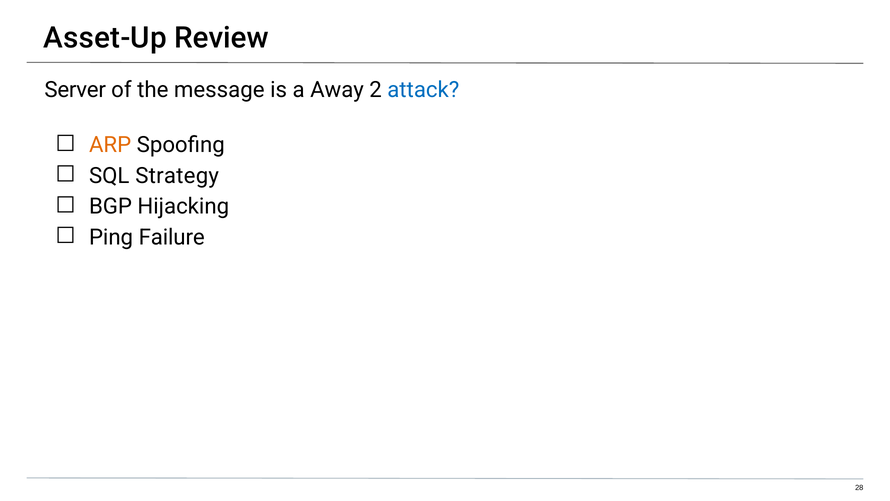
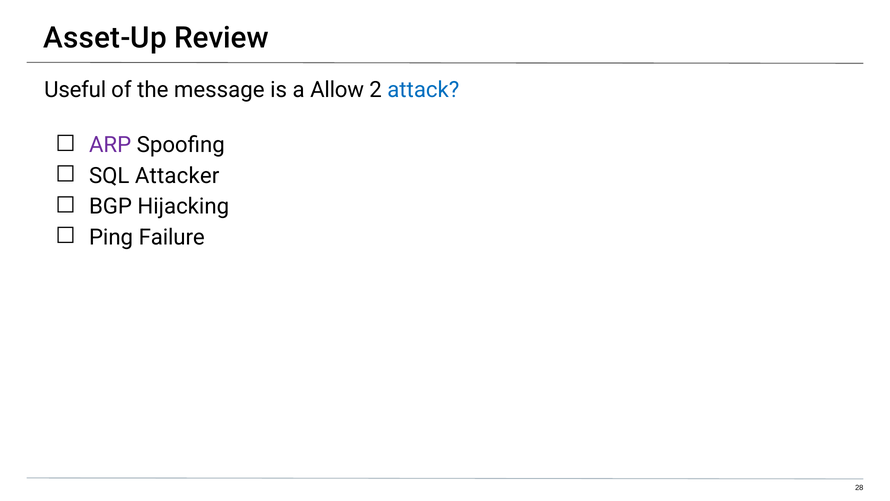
Server: Server -> Useful
Away: Away -> Allow
ARP colour: orange -> purple
Strategy: Strategy -> Attacker
